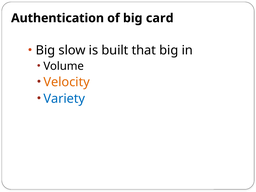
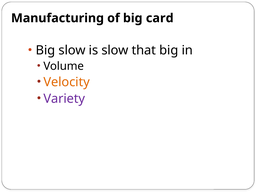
Authentication: Authentication -> Manufacturing
is built: built -> slow
Variety colour: blue -> purple
